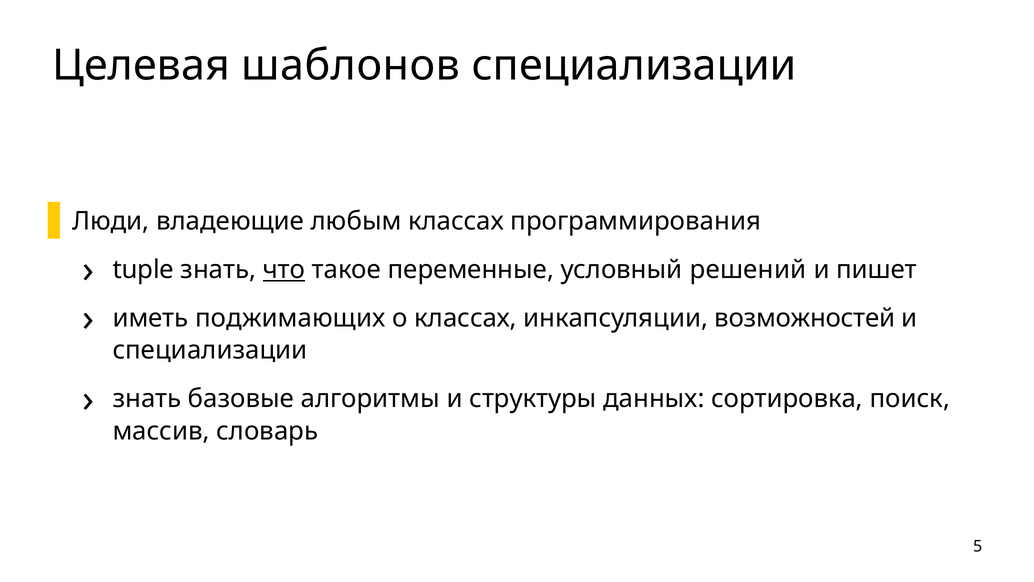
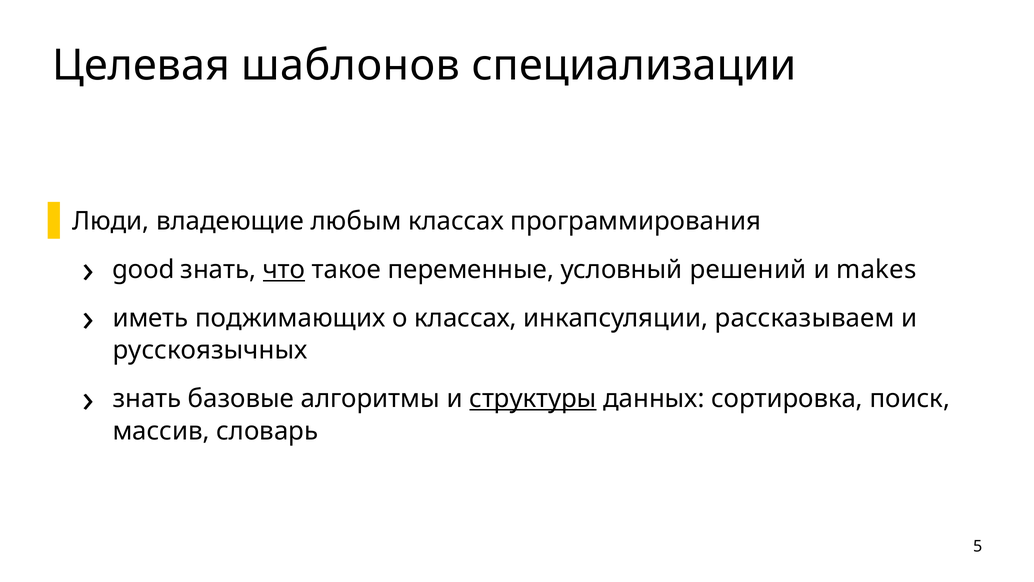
tuple: tuple -> good
пишет: пишет -> makes
возможностей: возможностей -> рассказываем
специализации at (210, 350): специализации -> русскоязычных
структуры underline: none -> present
